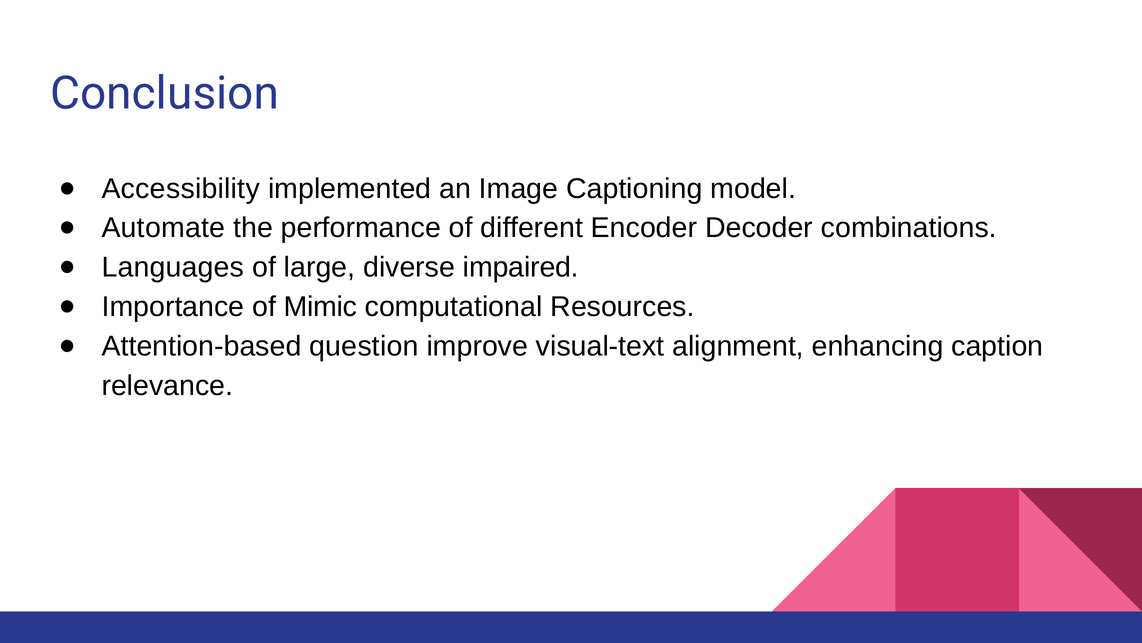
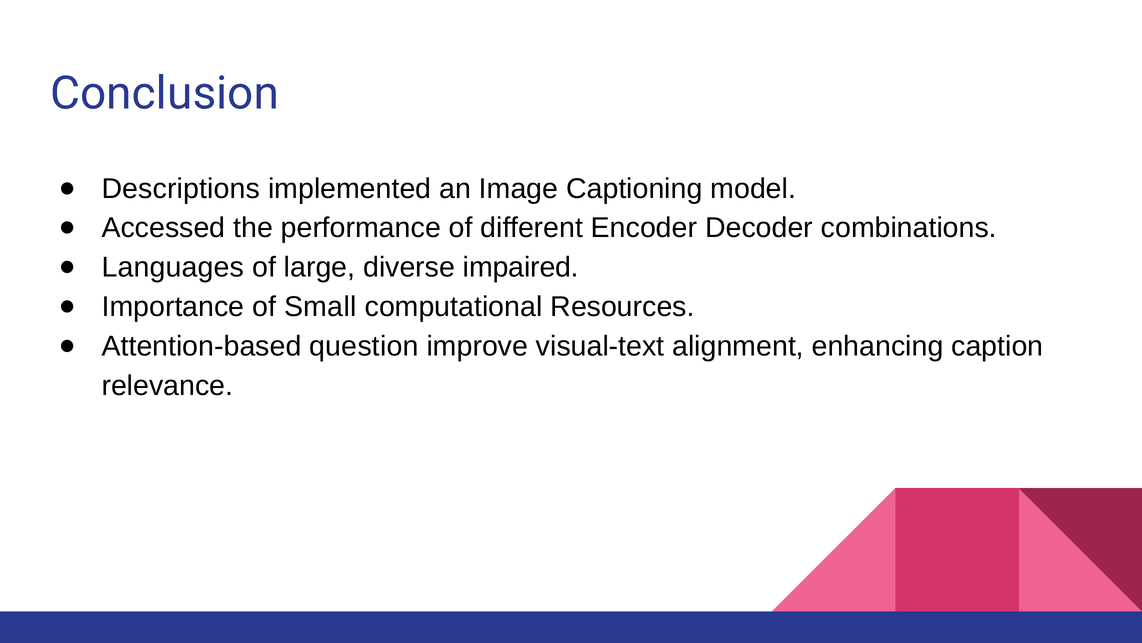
Accessibility: Accessibility -> Descriptions
Automate: Automate -> Accessed
Mimic: Mimic -> Small
